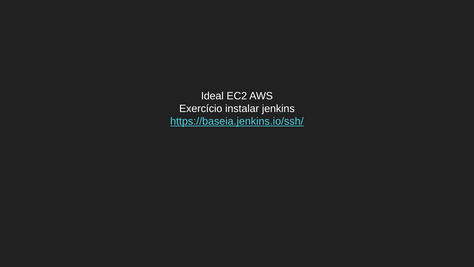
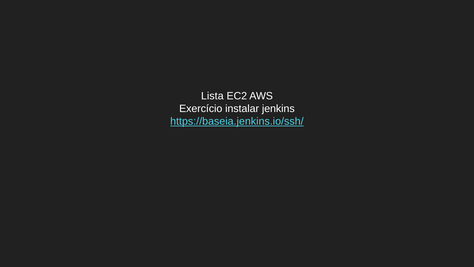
Ideal: Ideal -> Lista
